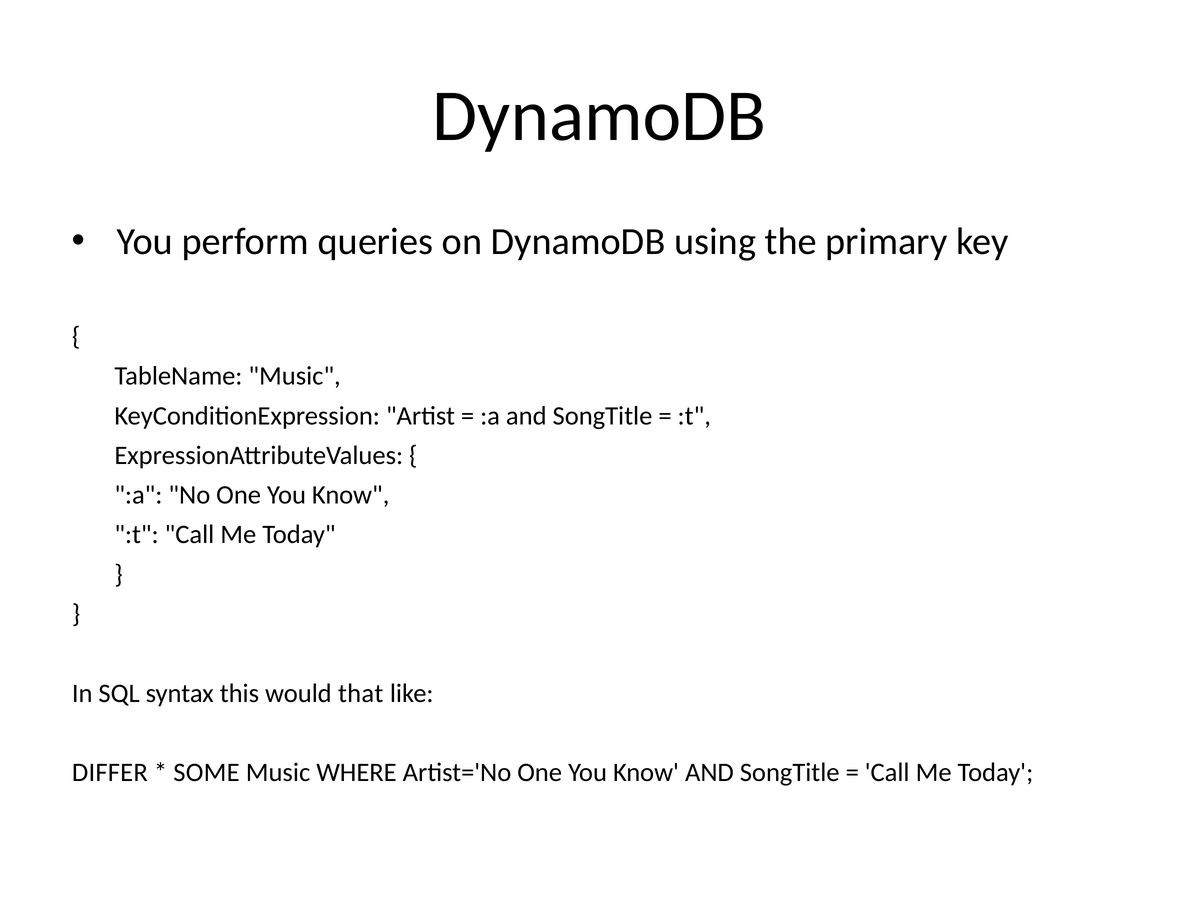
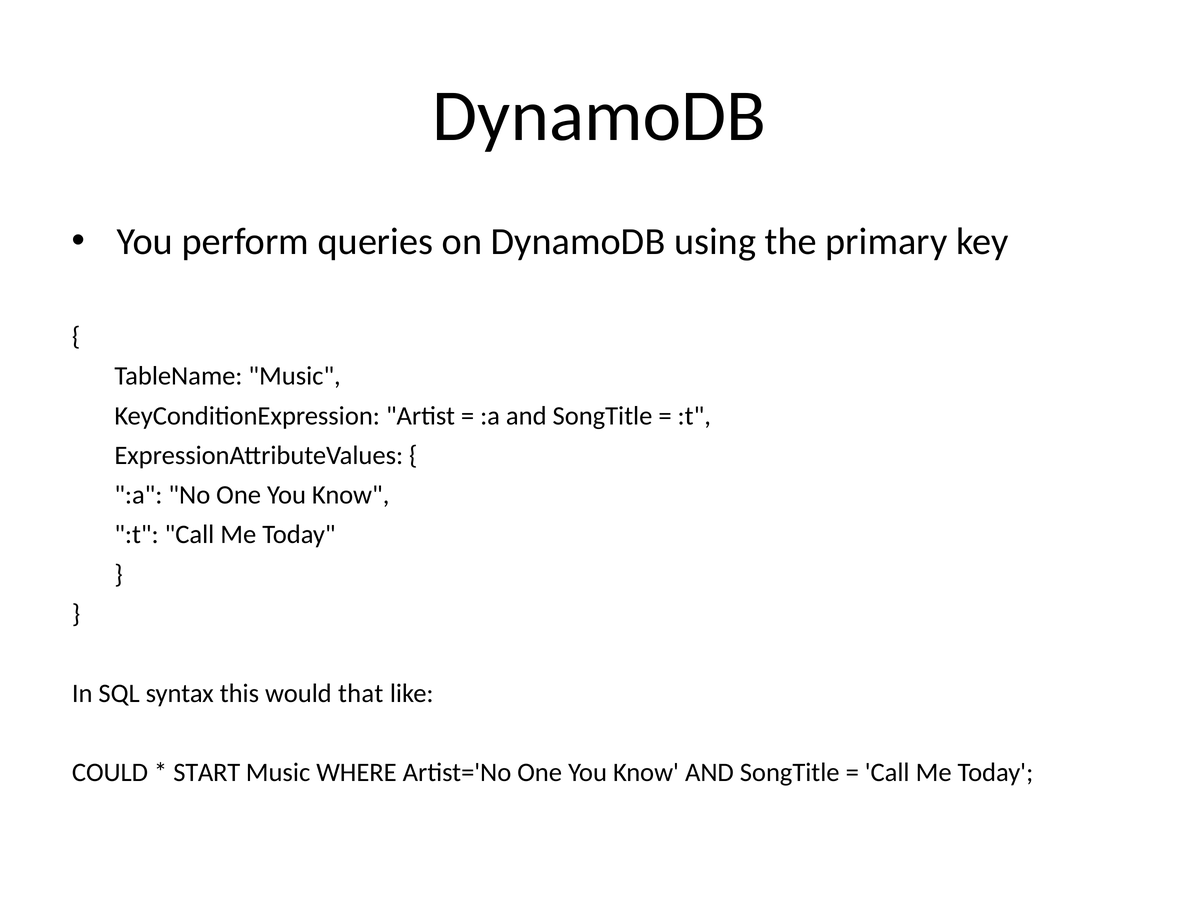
DIFFER: DIFFER -> COULD
SOME: SOME -> START
